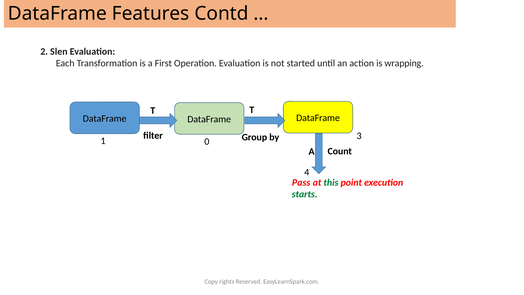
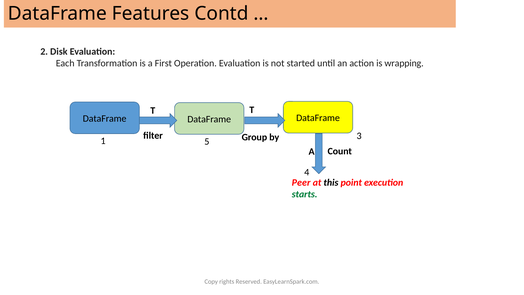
Slen: Slen -> Disk
0: 0 -> 5
Pass: Pass -> Peer
this colour: green -> black
